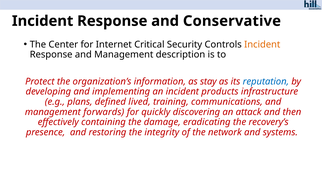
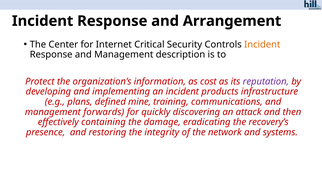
Conservative: Conservative -> Arrangement
stay: stay -> cost
reputation colour: blue -> purple
lived: lived -> mine
